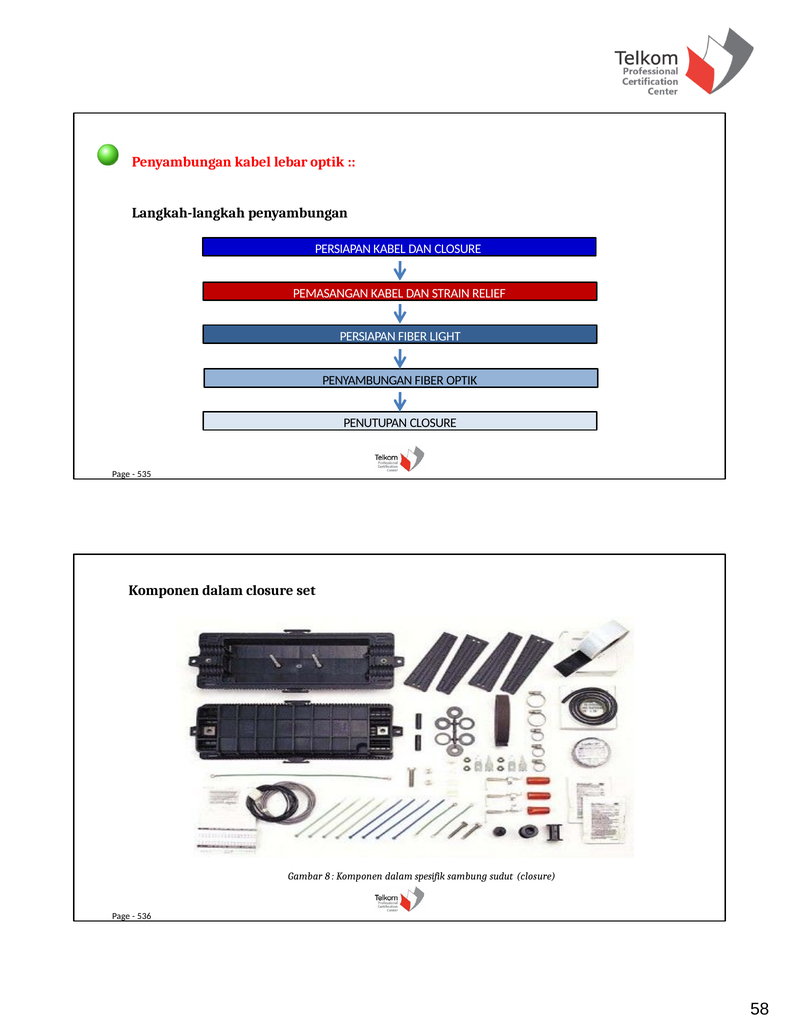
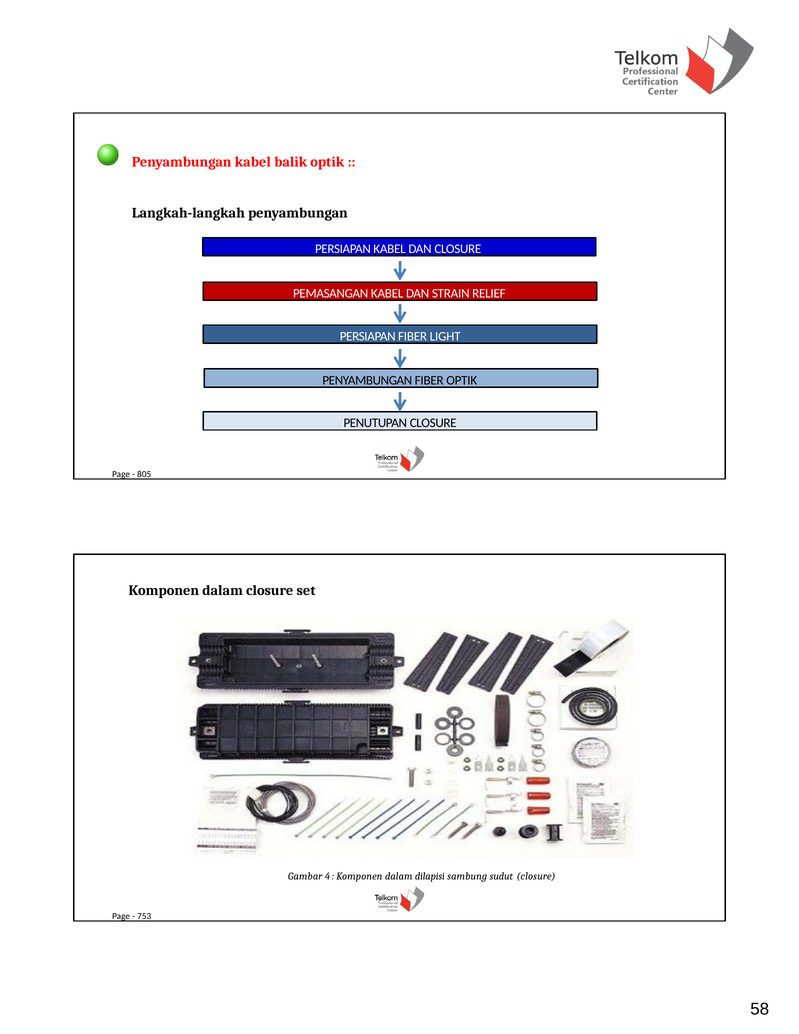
lebar: lebar -> balik
535: 535 -> 805
8: 8 -> 4
spesifik: spesifik -> dilapisi
536: 536 -> 753
